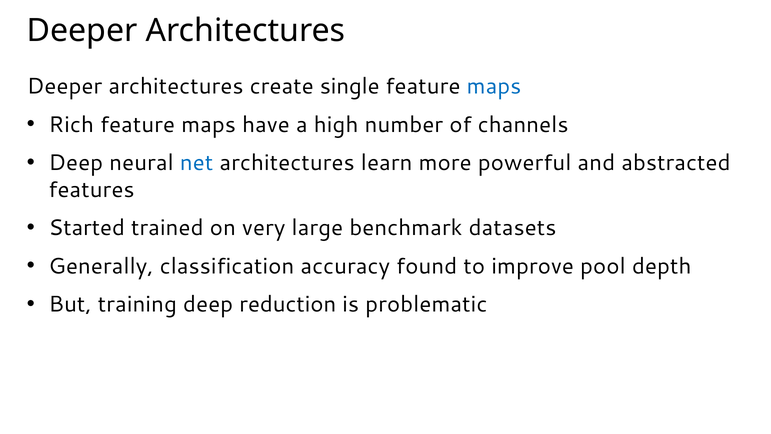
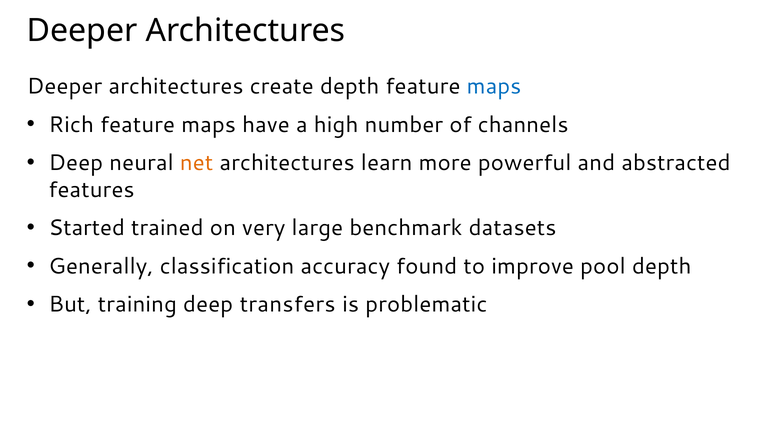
create single: single -> depth
net colour: blue -> orange
reduction: reduction -> transfers
